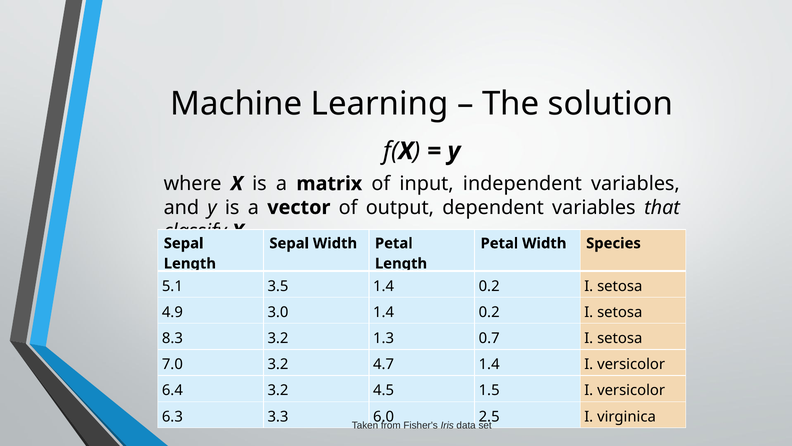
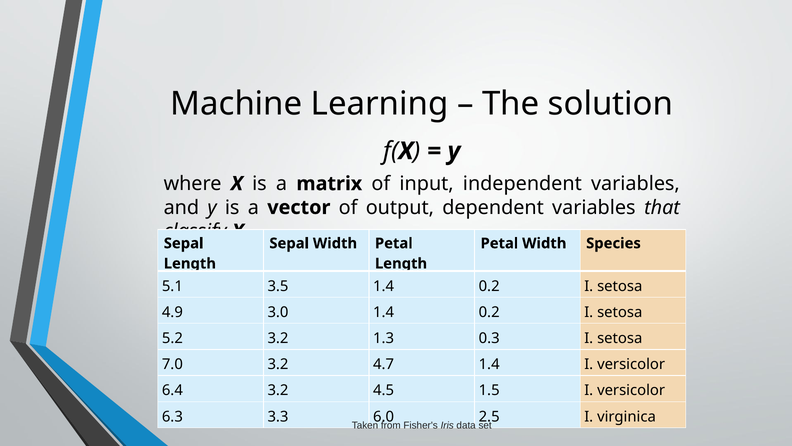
8.3: 8.3 -> 5.2
0.7: 0.7 -> 0.3
